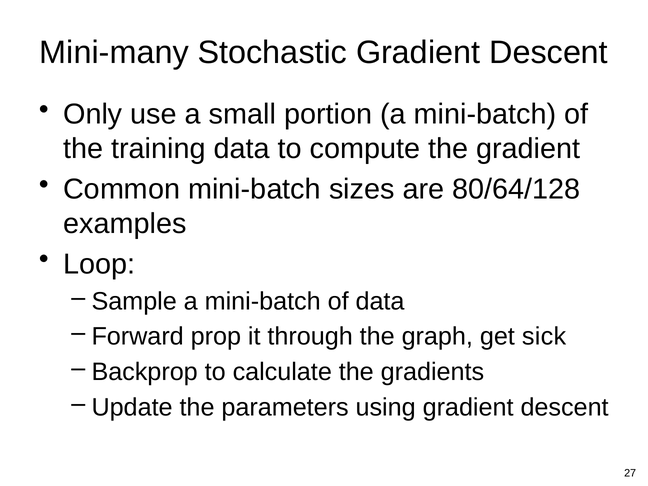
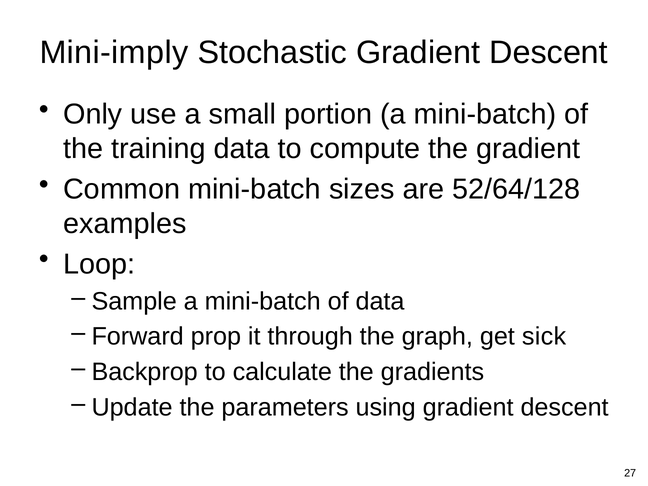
Mini-many: Mini-many -> Mini-imply
80/64/128: 80/64/128 -> 52/64/128
